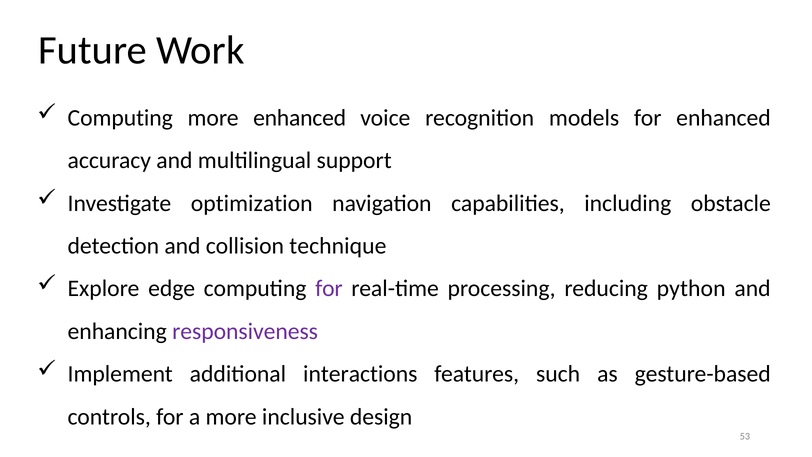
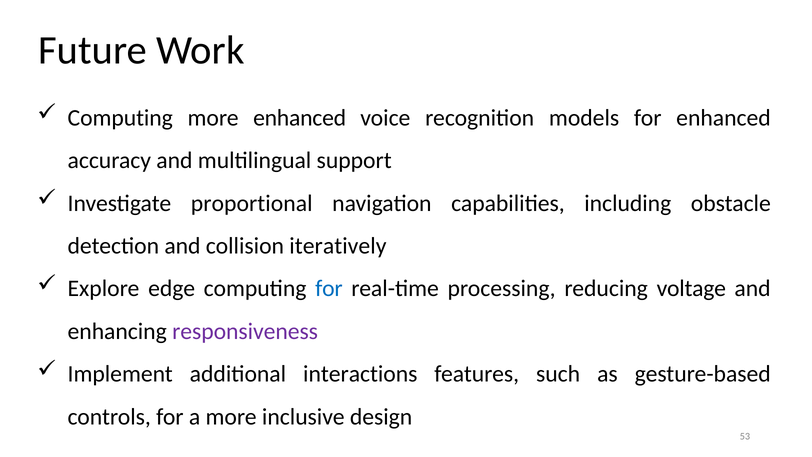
optimization: optimization -> proportional
technique: technique -> iteratively
for at (329, 289) colour: purple -> blue
python: python -> voltage
